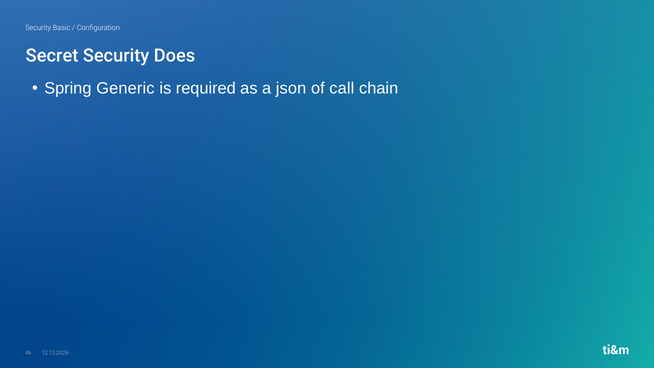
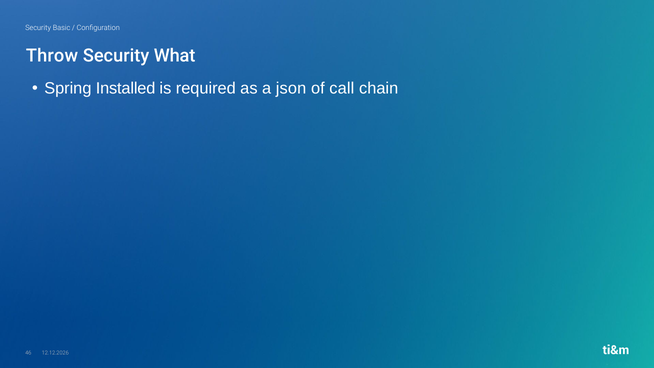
Secret: Secret -> Throw
Does: Does -> What
Generic: Generic -> Installed
